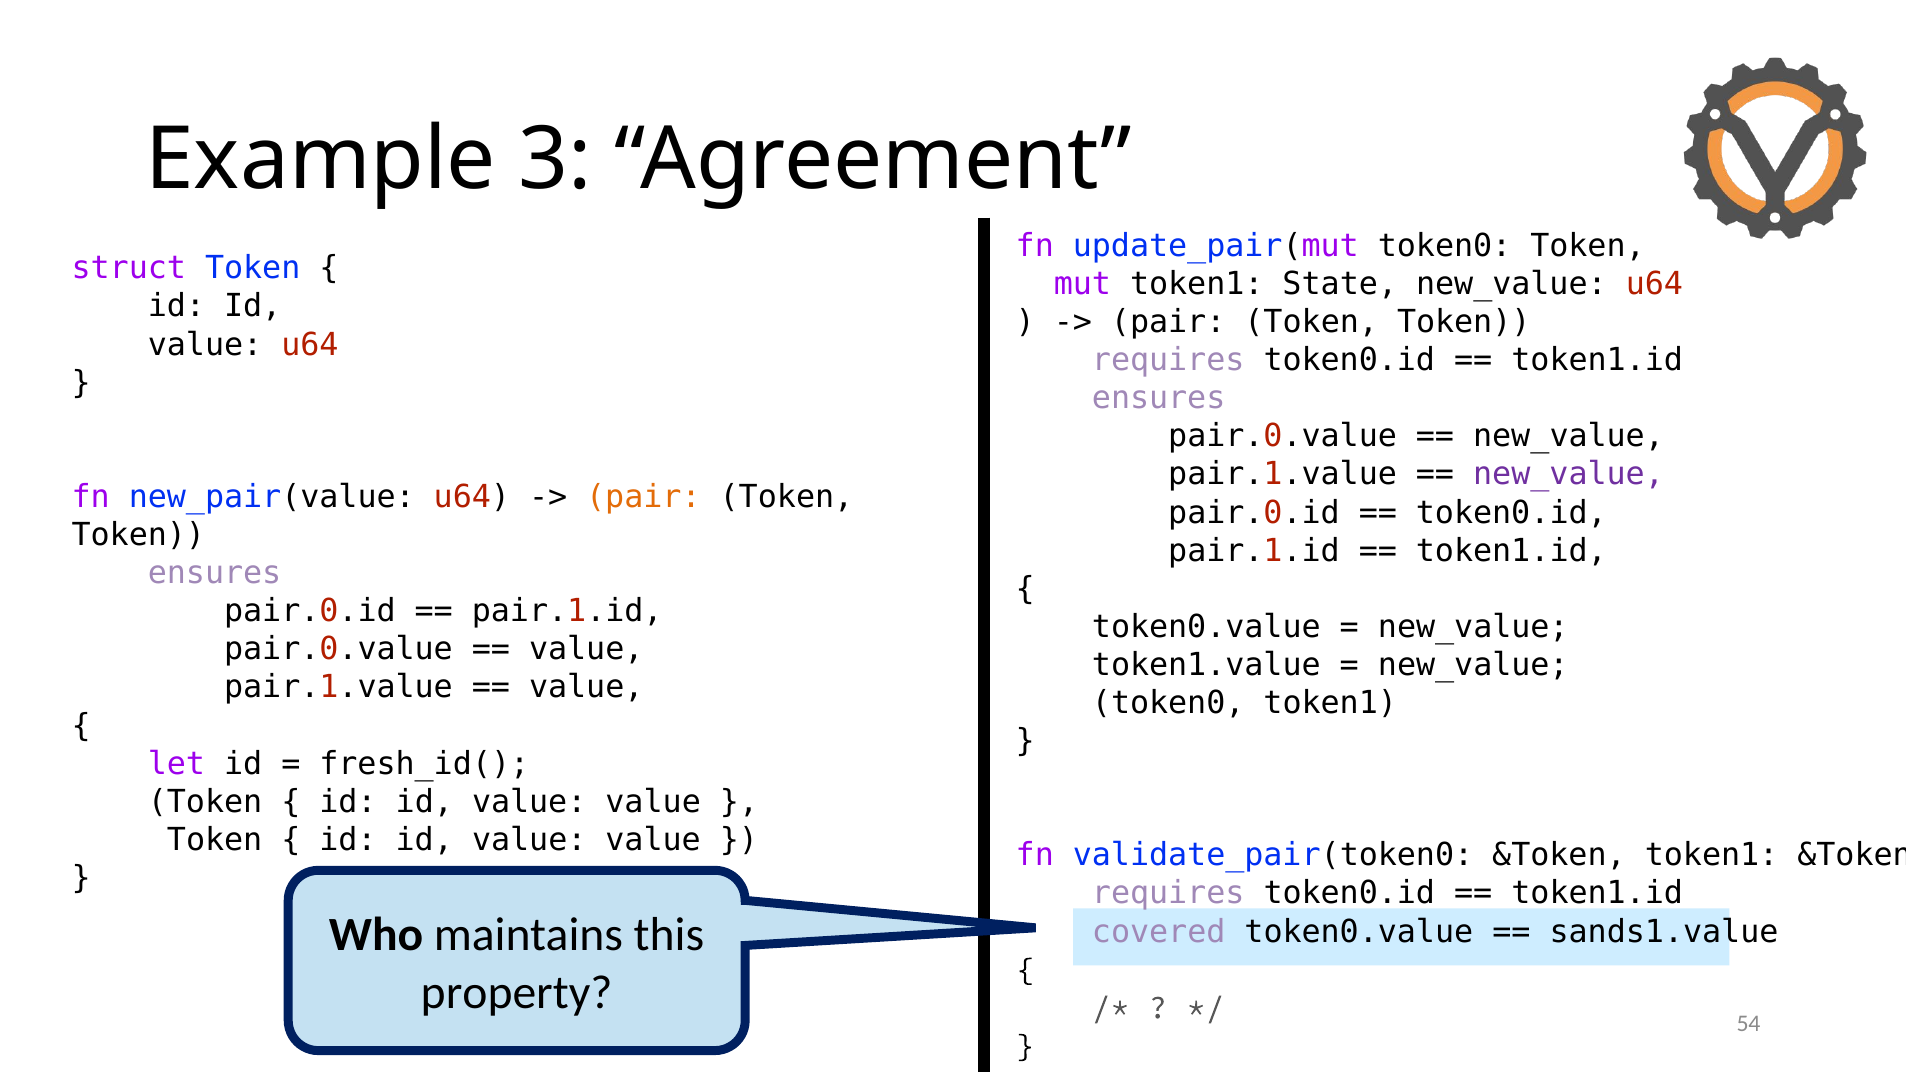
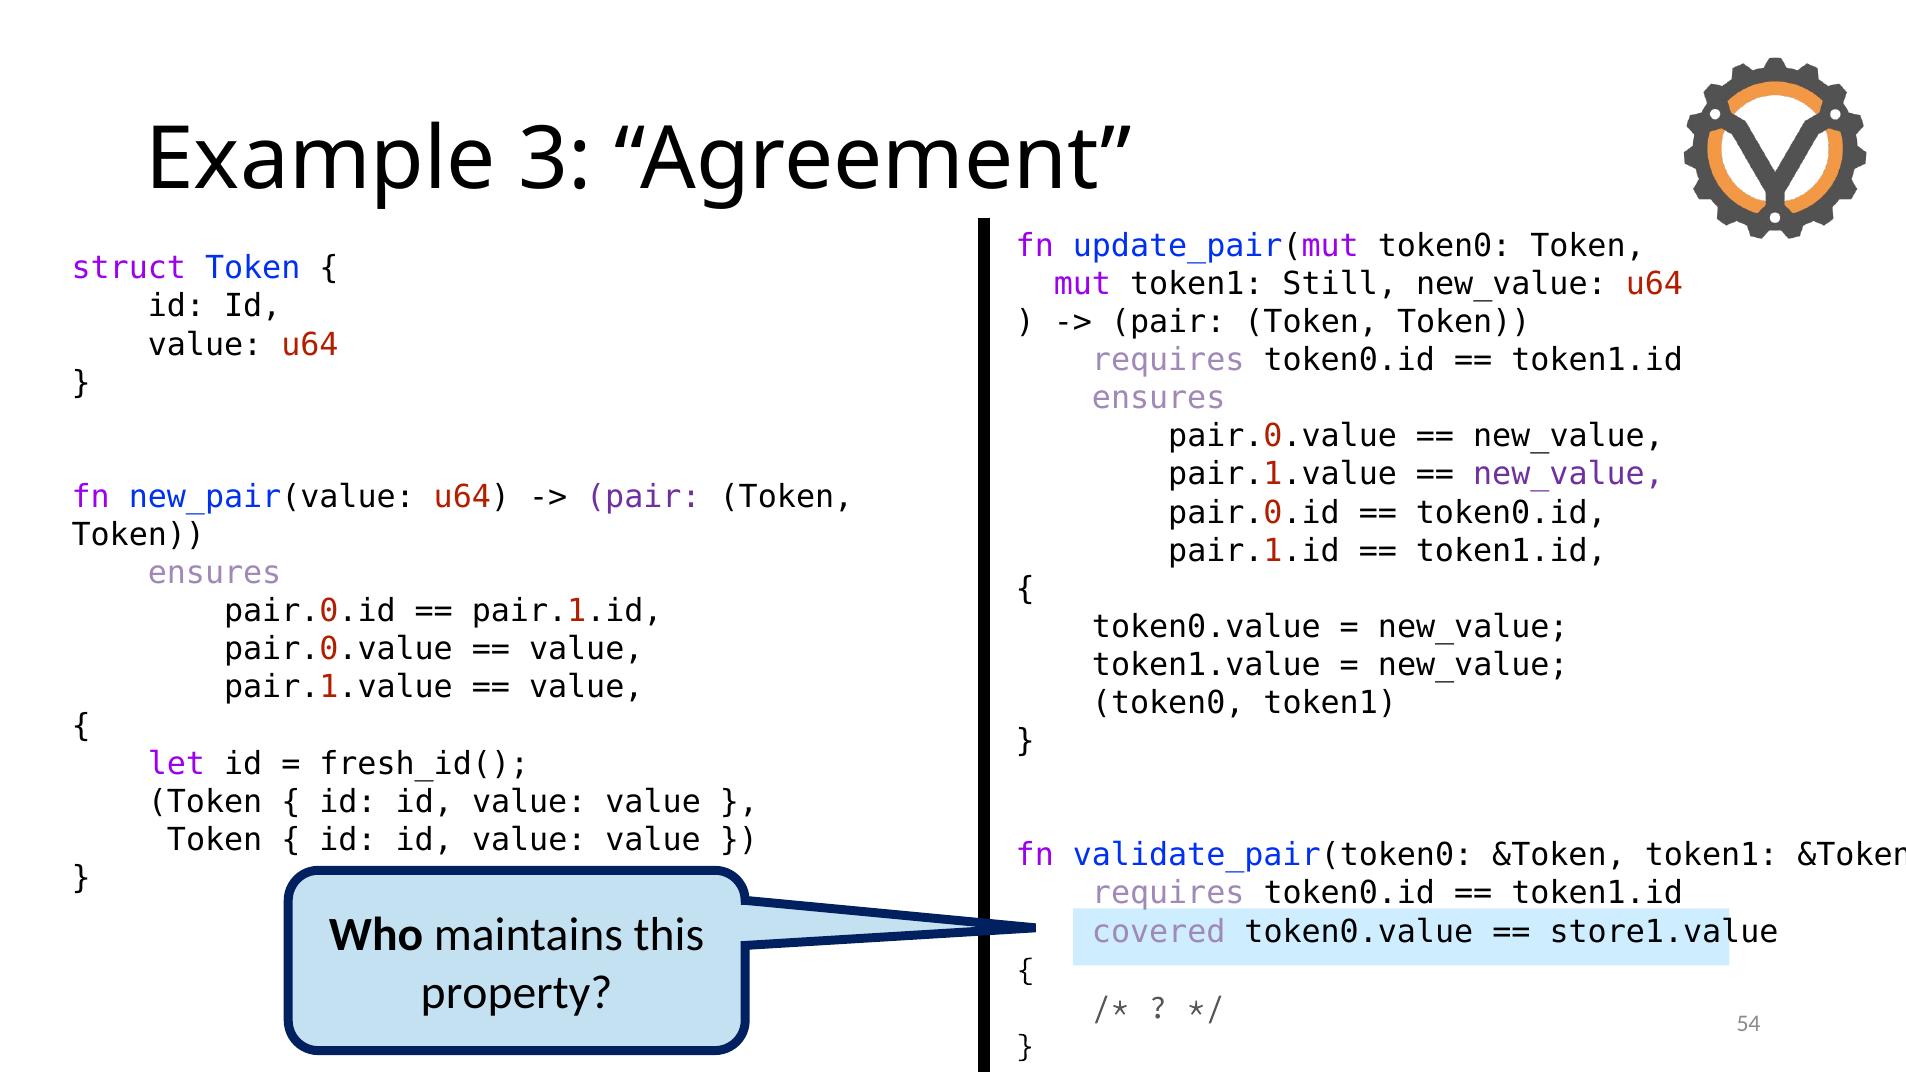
State: State -> Still
pair at (643, 497) colour: orange -> purple
sands1.value: sands1.value -> store1.value
